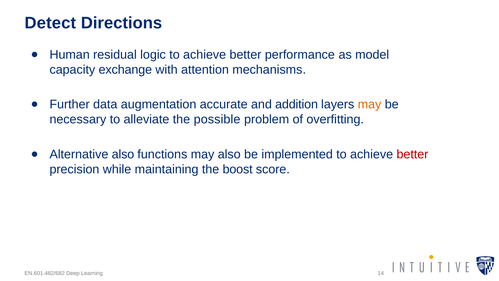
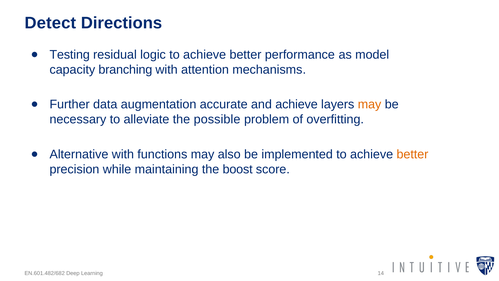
Human: Human -> Testing
exchange: exchange -> branching
and addition: addition -> achieve
Alternative also: also -> with
better at (412, 154) colour: red -> orange
